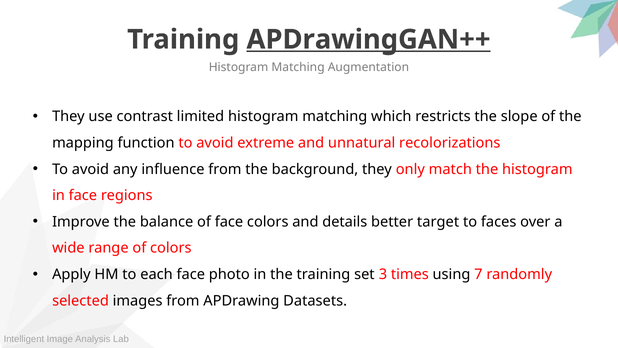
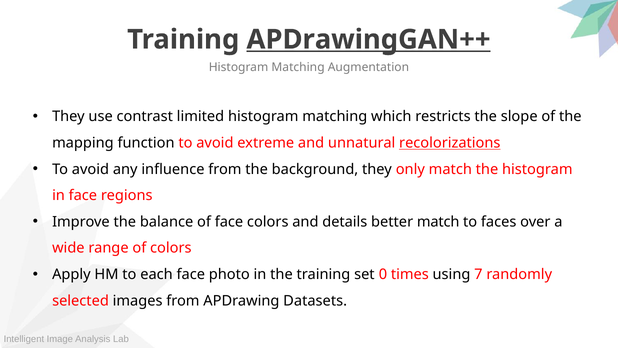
recolorizations underline: none -> present
better target: target -> match
3: 3 -> 0
